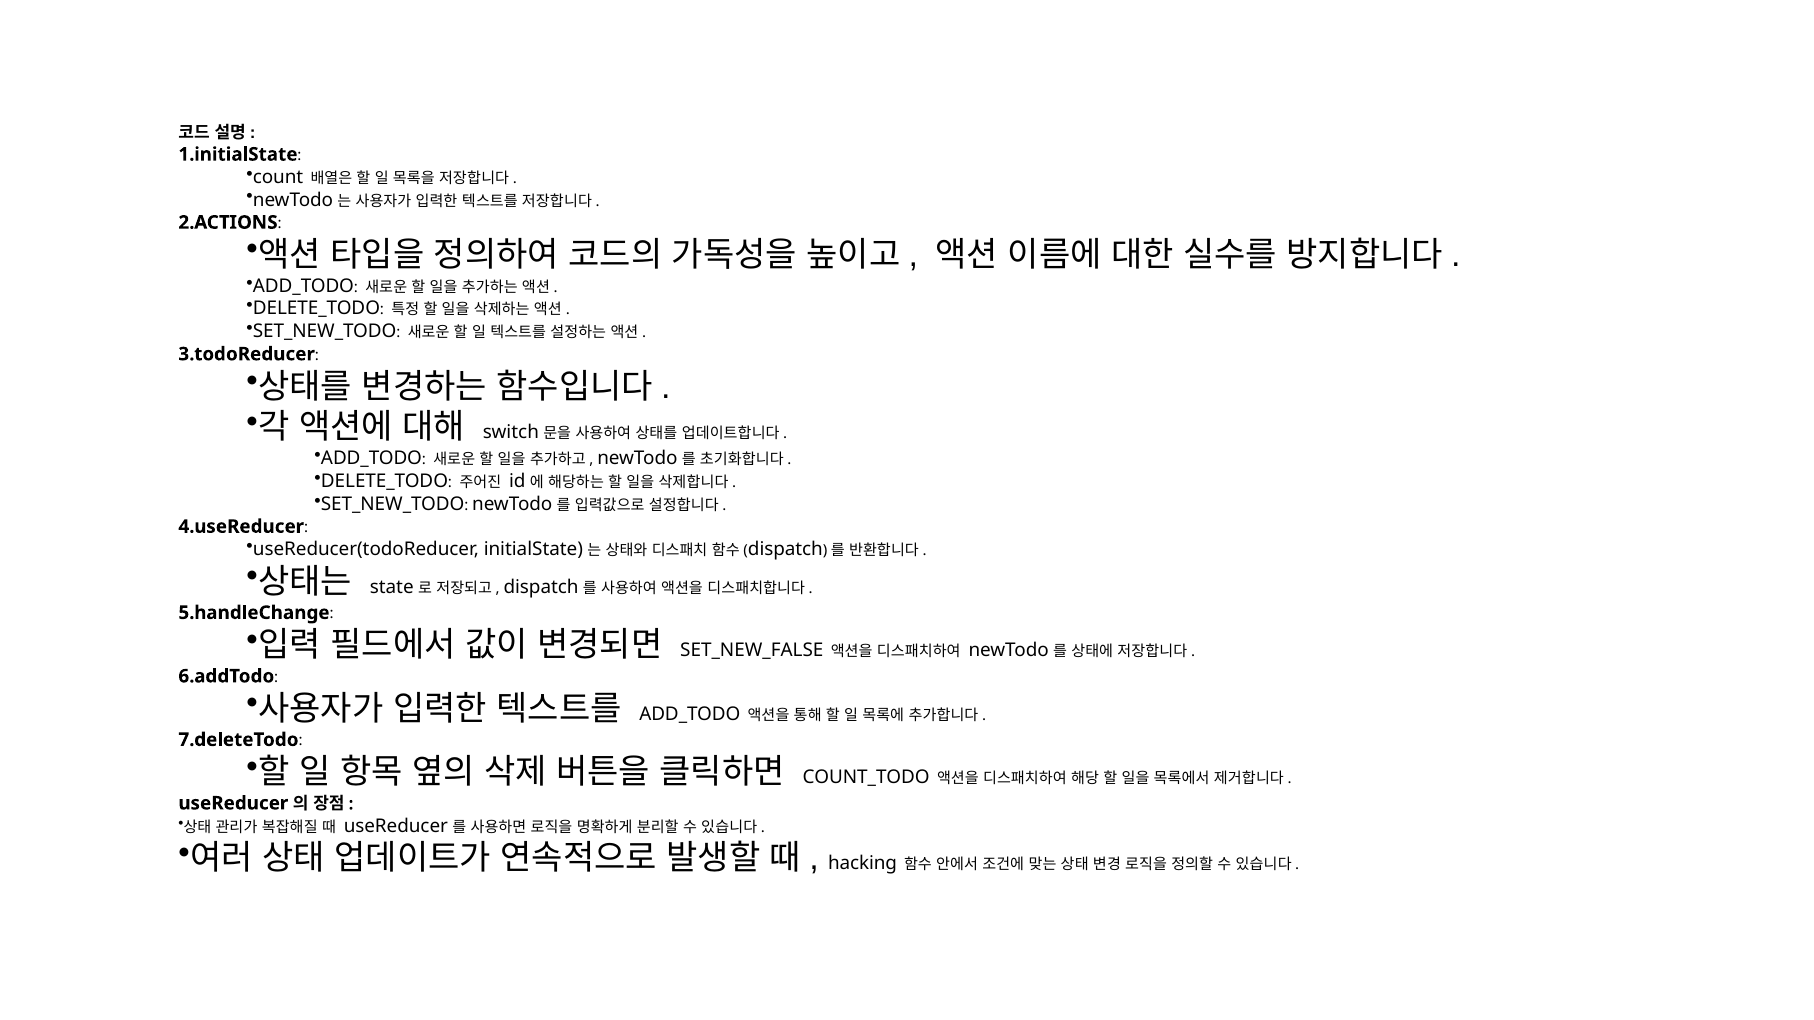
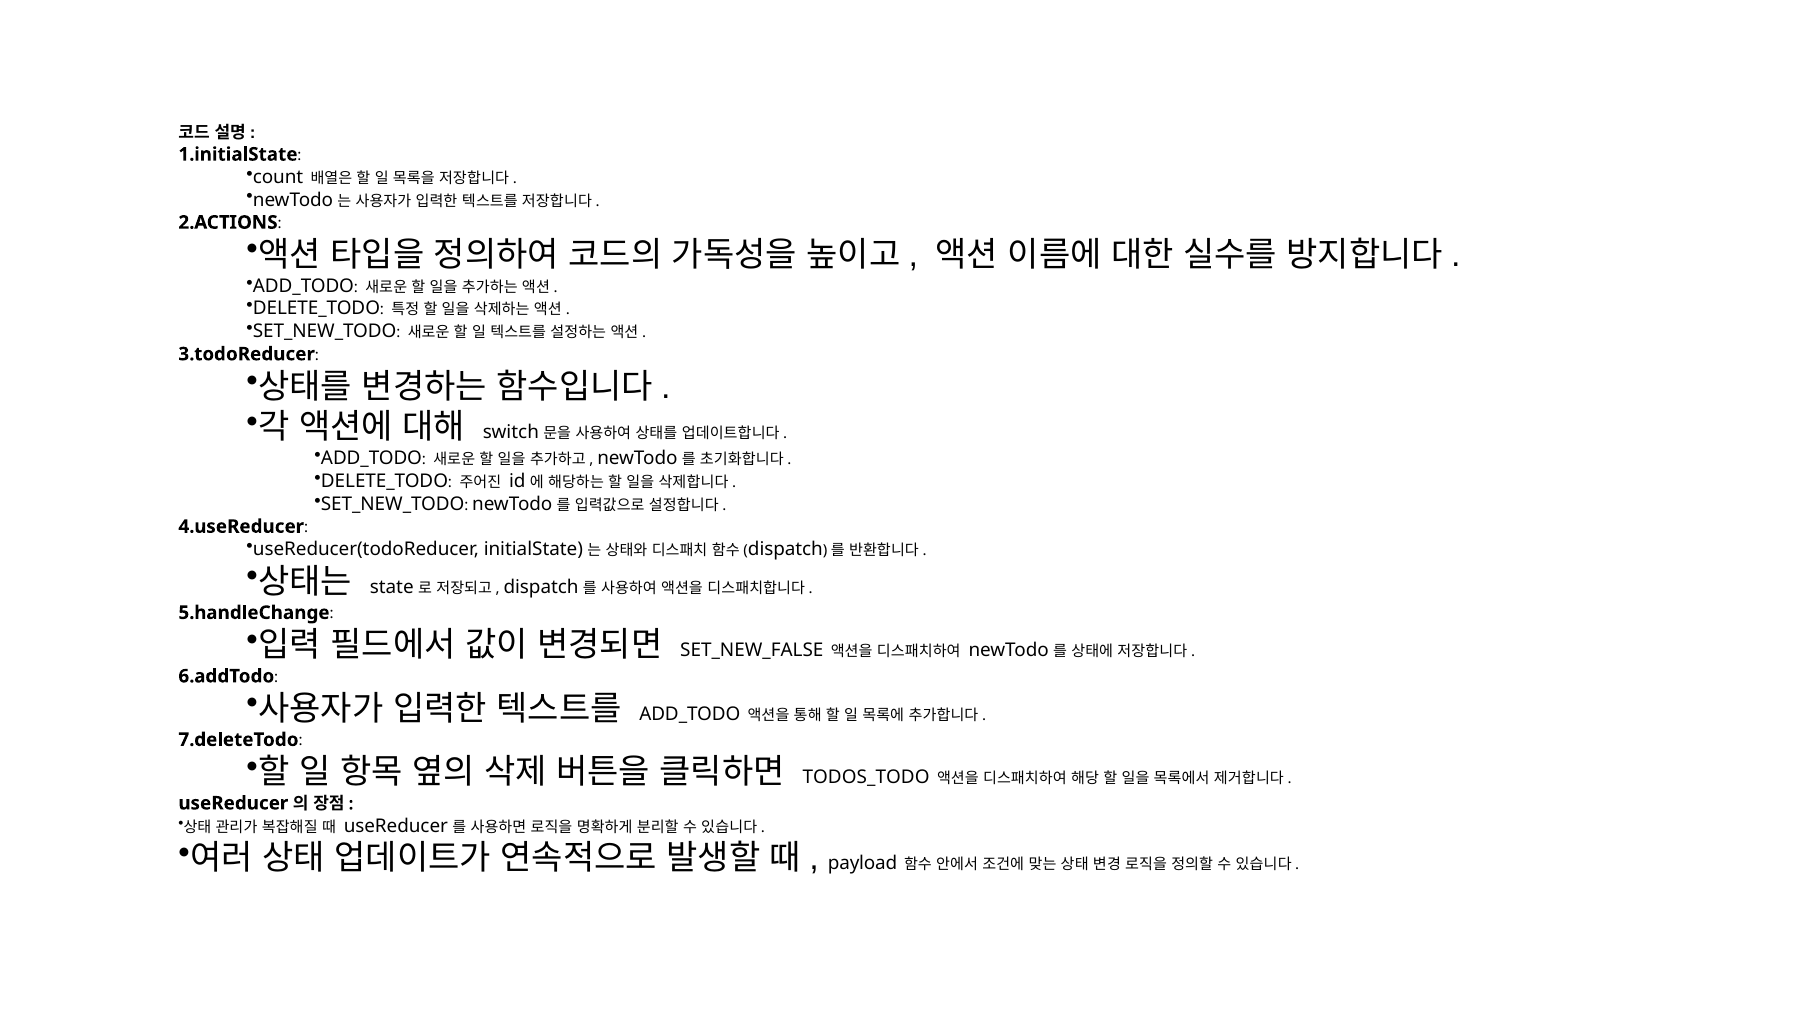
COUNT_TODO: COUNT_TODO -> TODOS_TODO
hacking: hacking -> payload
